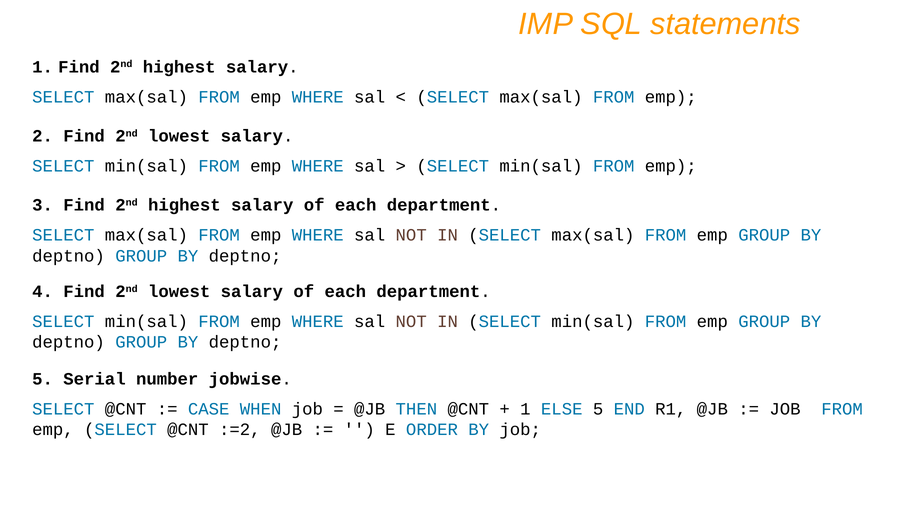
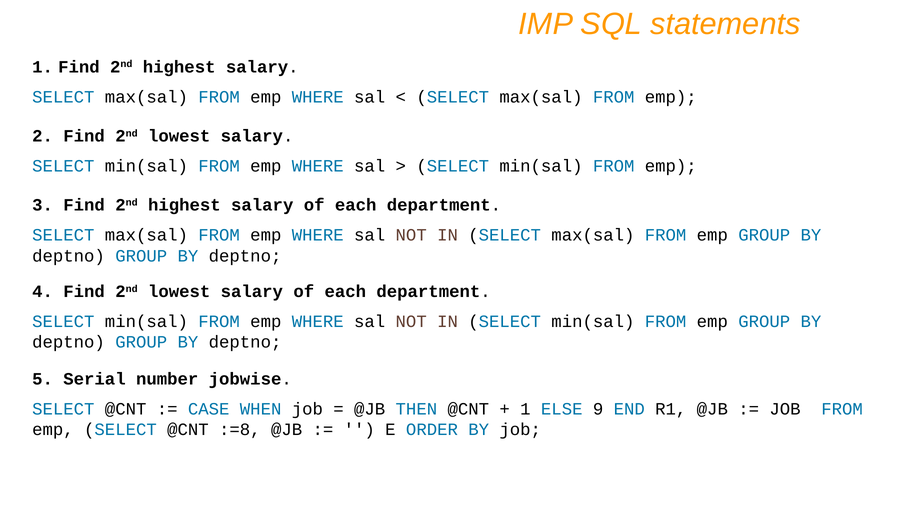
ELSE 5: 5 -> 9
:=2: :=2 -> :=8
